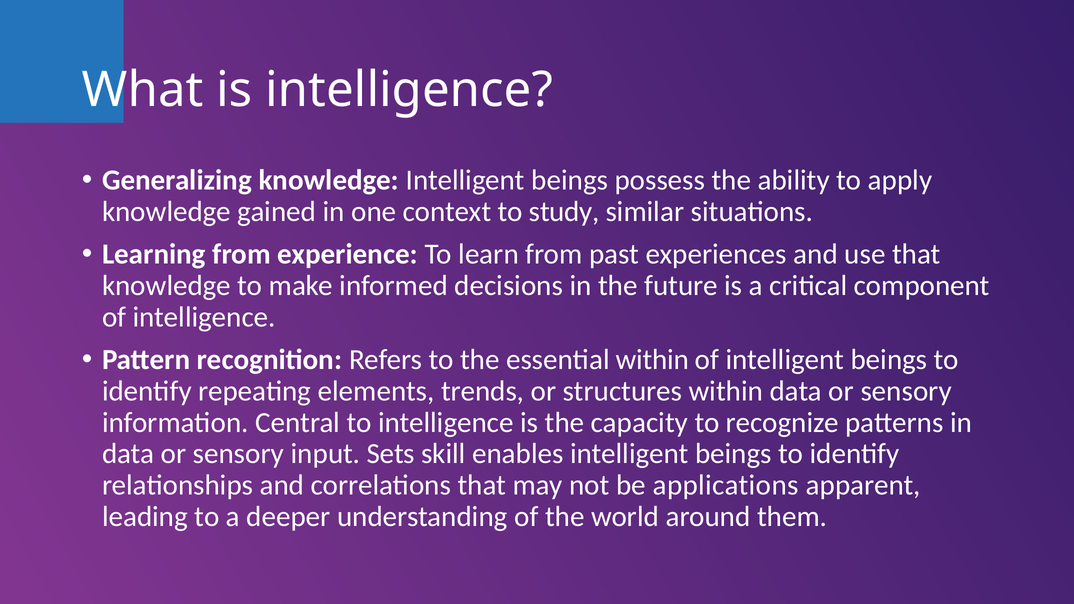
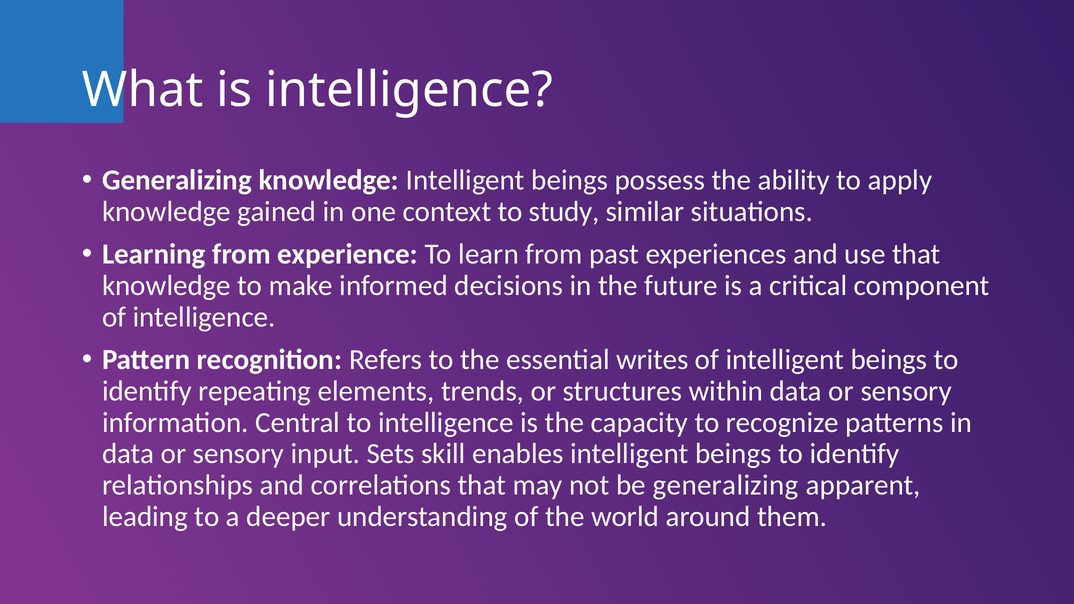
essential within: within -> writes
be applications: applications -> generalizing
